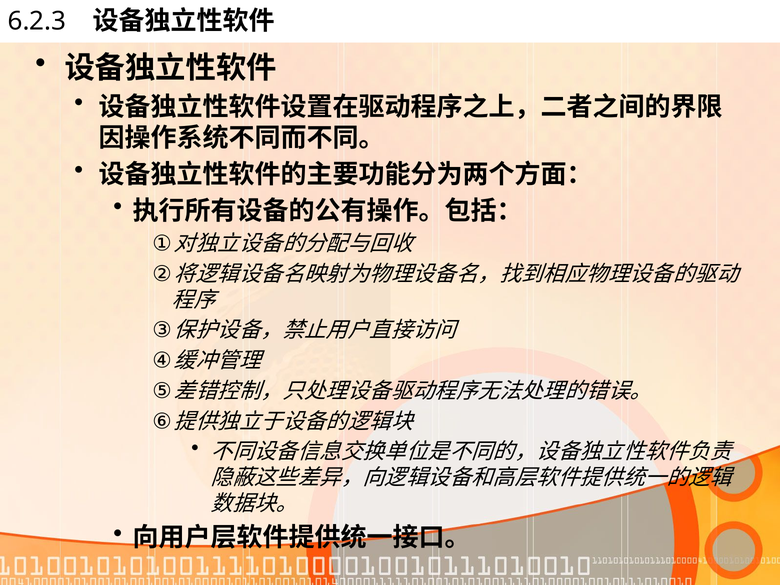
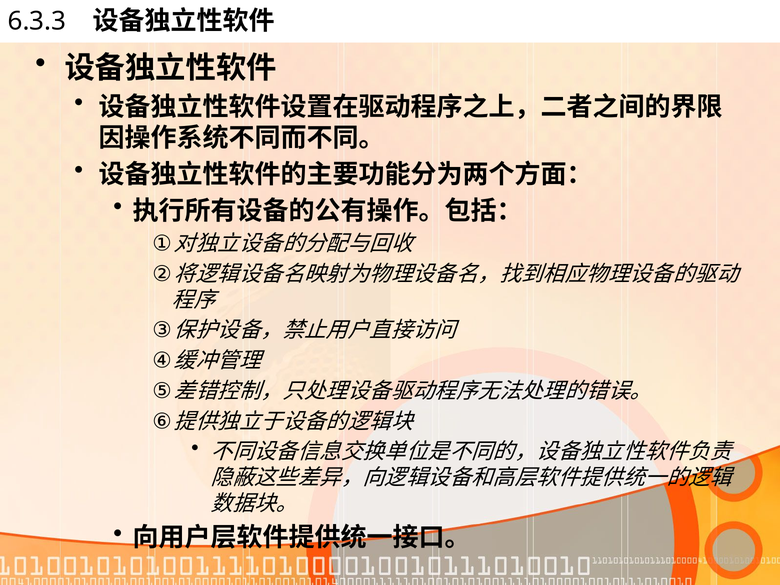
6.2.3: 6.2.3 -> 6.3.3
